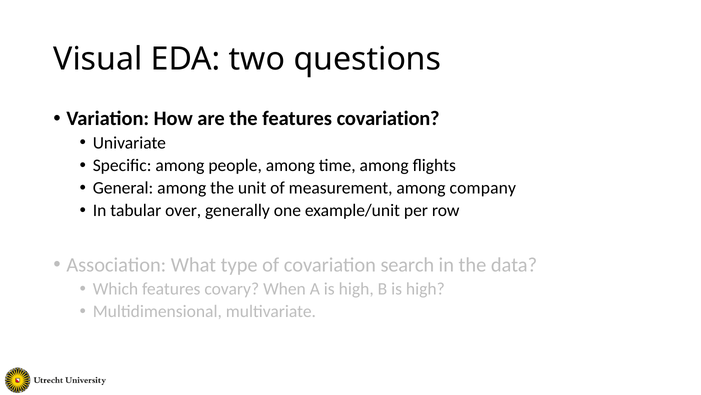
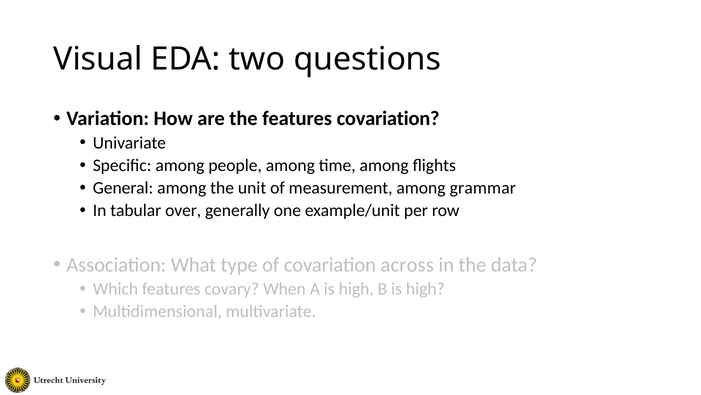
company: company -> grammar
search: search -> across
